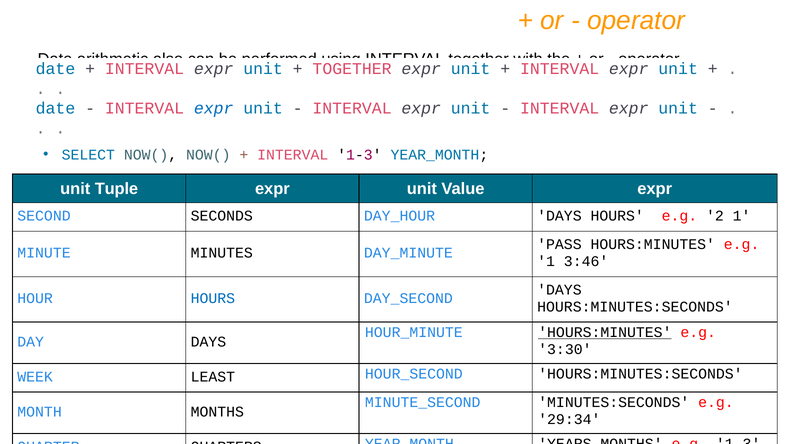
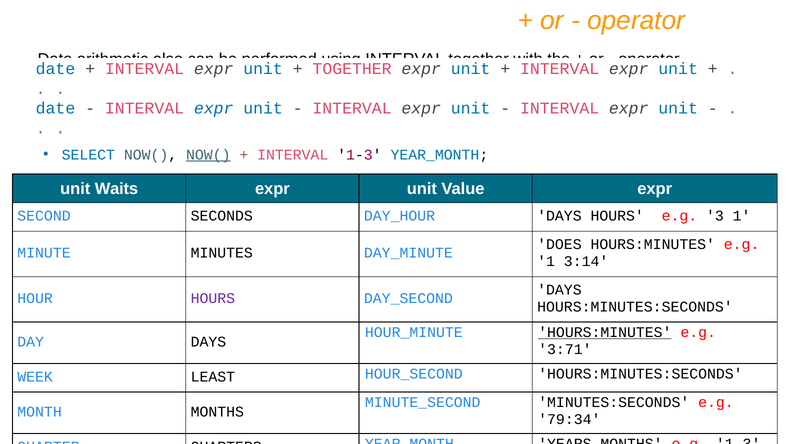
NOW( at (208, 155) underline: none -> present
Tuple: Tuple -> Waits
2: 2 -> 3
PASS: PASS -> DOES
3:46: 3:46 -> 3:14
HOURS at (213, 299) colour: blue -> purple
3:30: 3:30 -> 3:71
29:34: 29:34 -> 79:34
